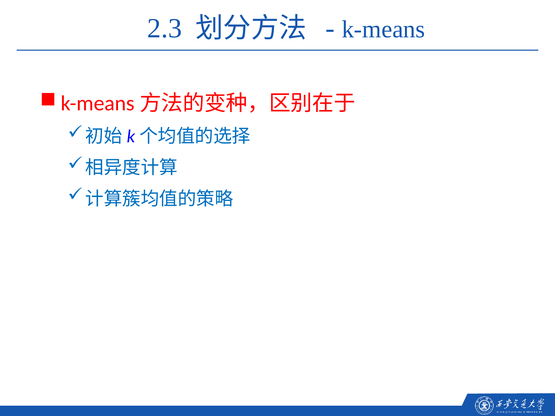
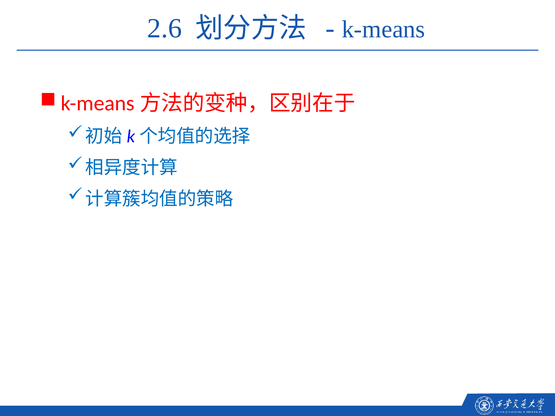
2.3: 2.3 -> 2.6
